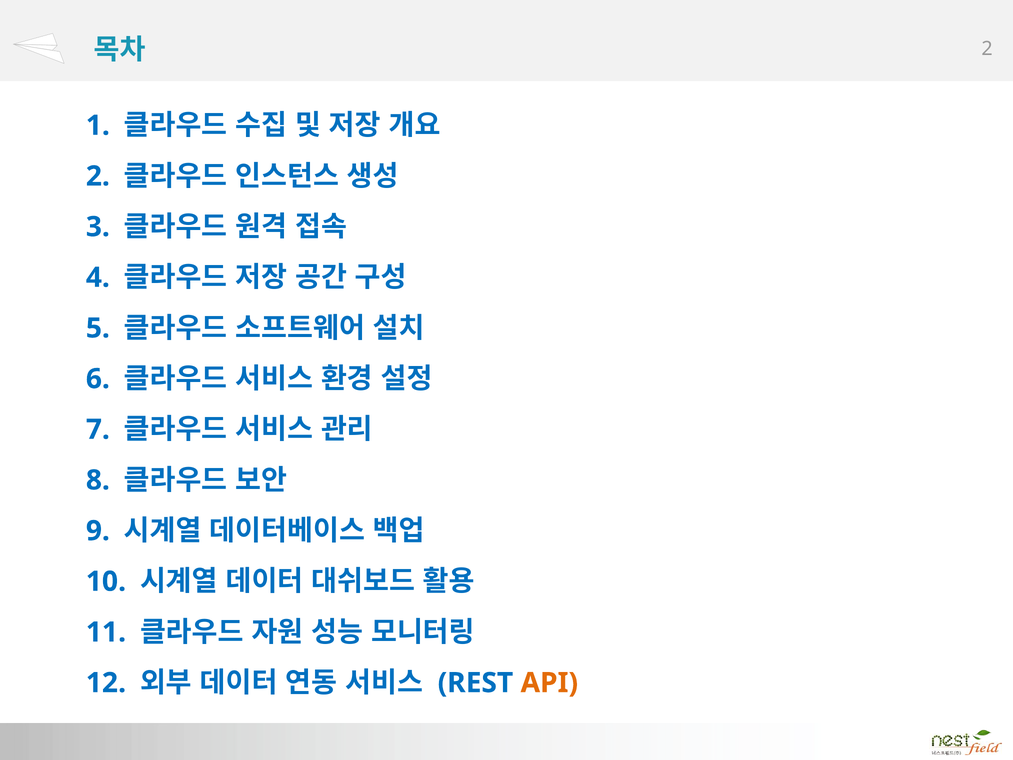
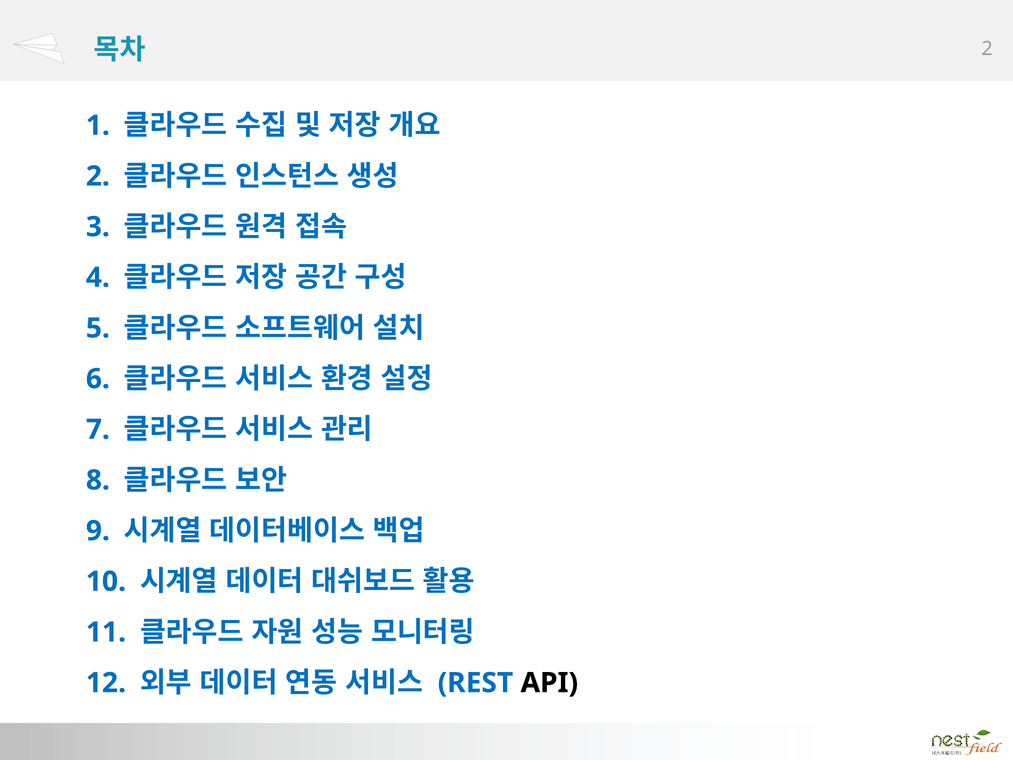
API colour: orange -> black
